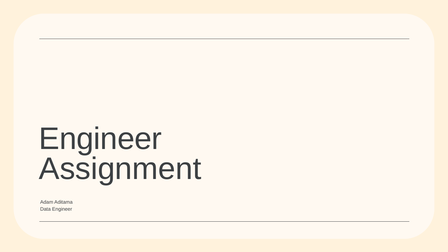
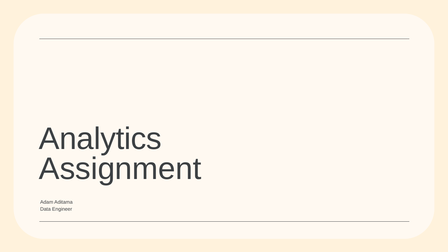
Engineer at (100, 139): Engineer -> Analytics
